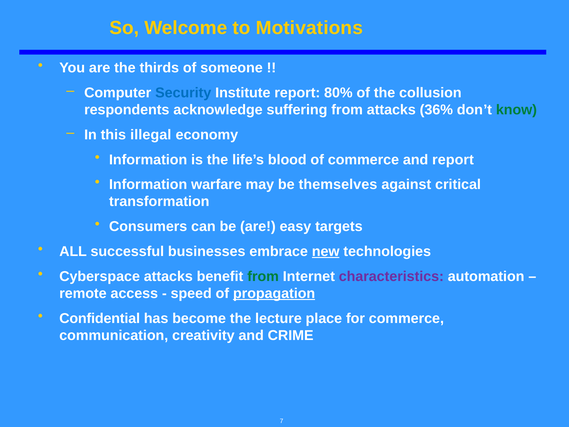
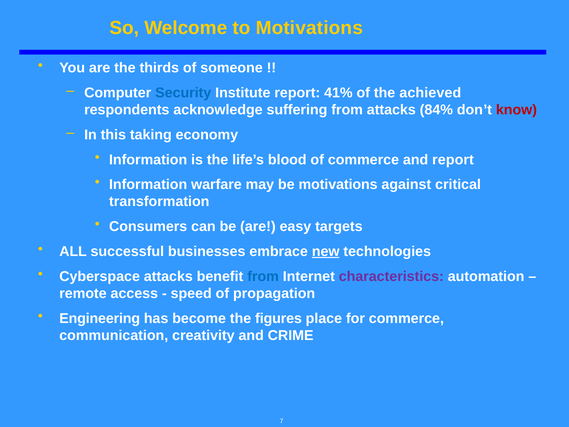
80%: 80% -> 41%
collusion: collusion -> achieved
36%: 36% -> 84%
know colour: green -> red
illegal: illegal -> taking
be themselves: themselves -> motivations
from at (263, 276) colour: green -> blue
propagation underline: present -> none
Confidential: Confidential -> Engineering
lecture: lecture -> figures
